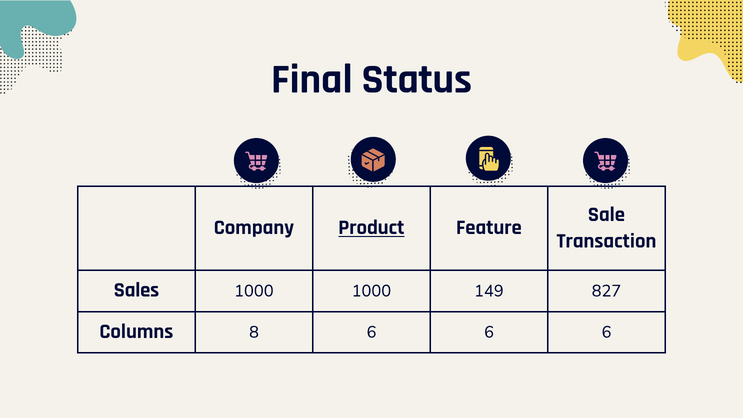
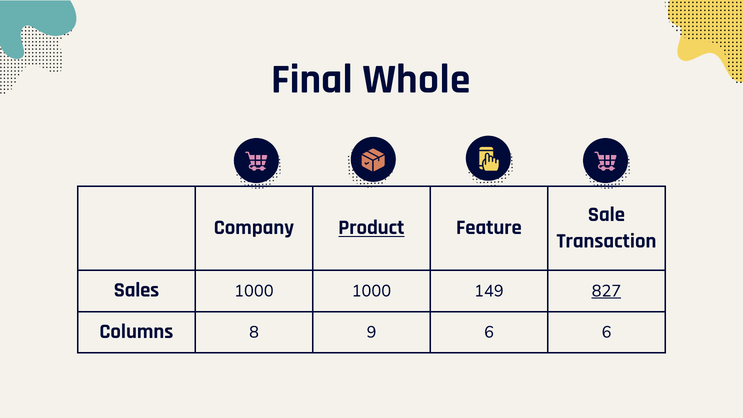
Status: Status -> Whole
827 underline: none -> present
8 6: 6 -> 9
